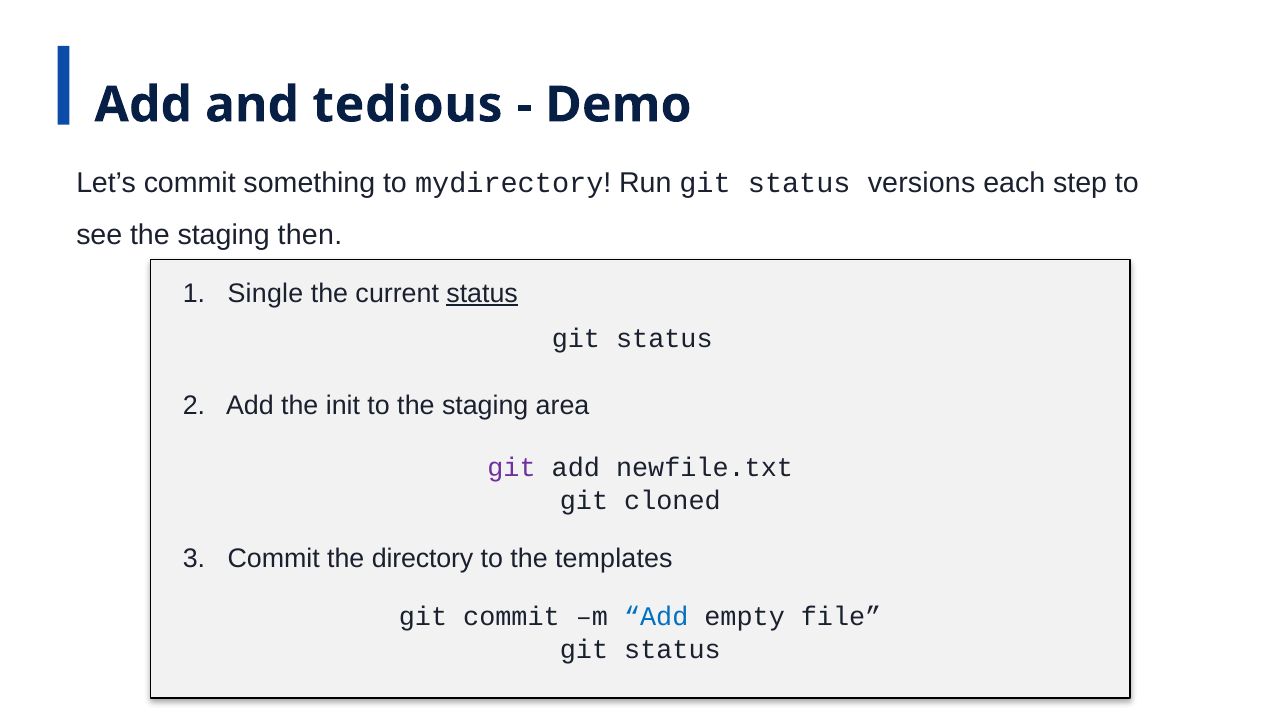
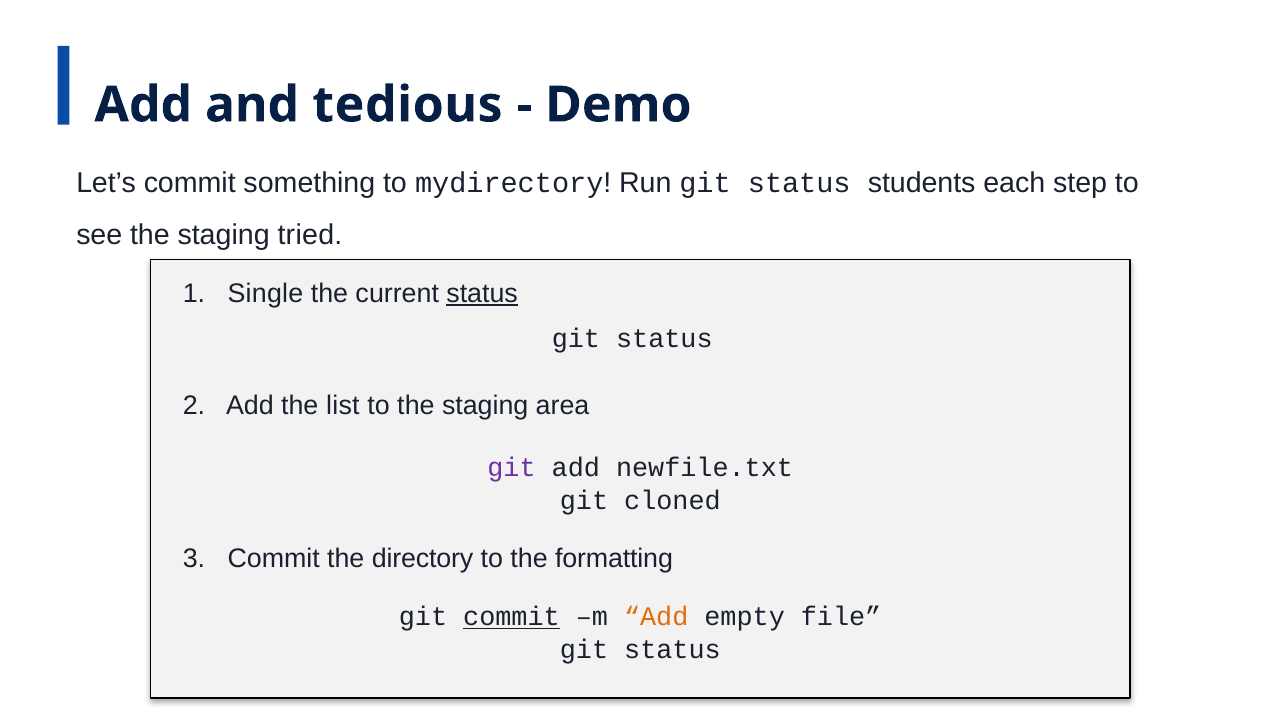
versions: versions -> students
then: then -> tried
init: init -> list
templates: templates -> formatting
commit at (511, 617) underline: none -> present
Add at (656, 617) colour: blue -> orange
